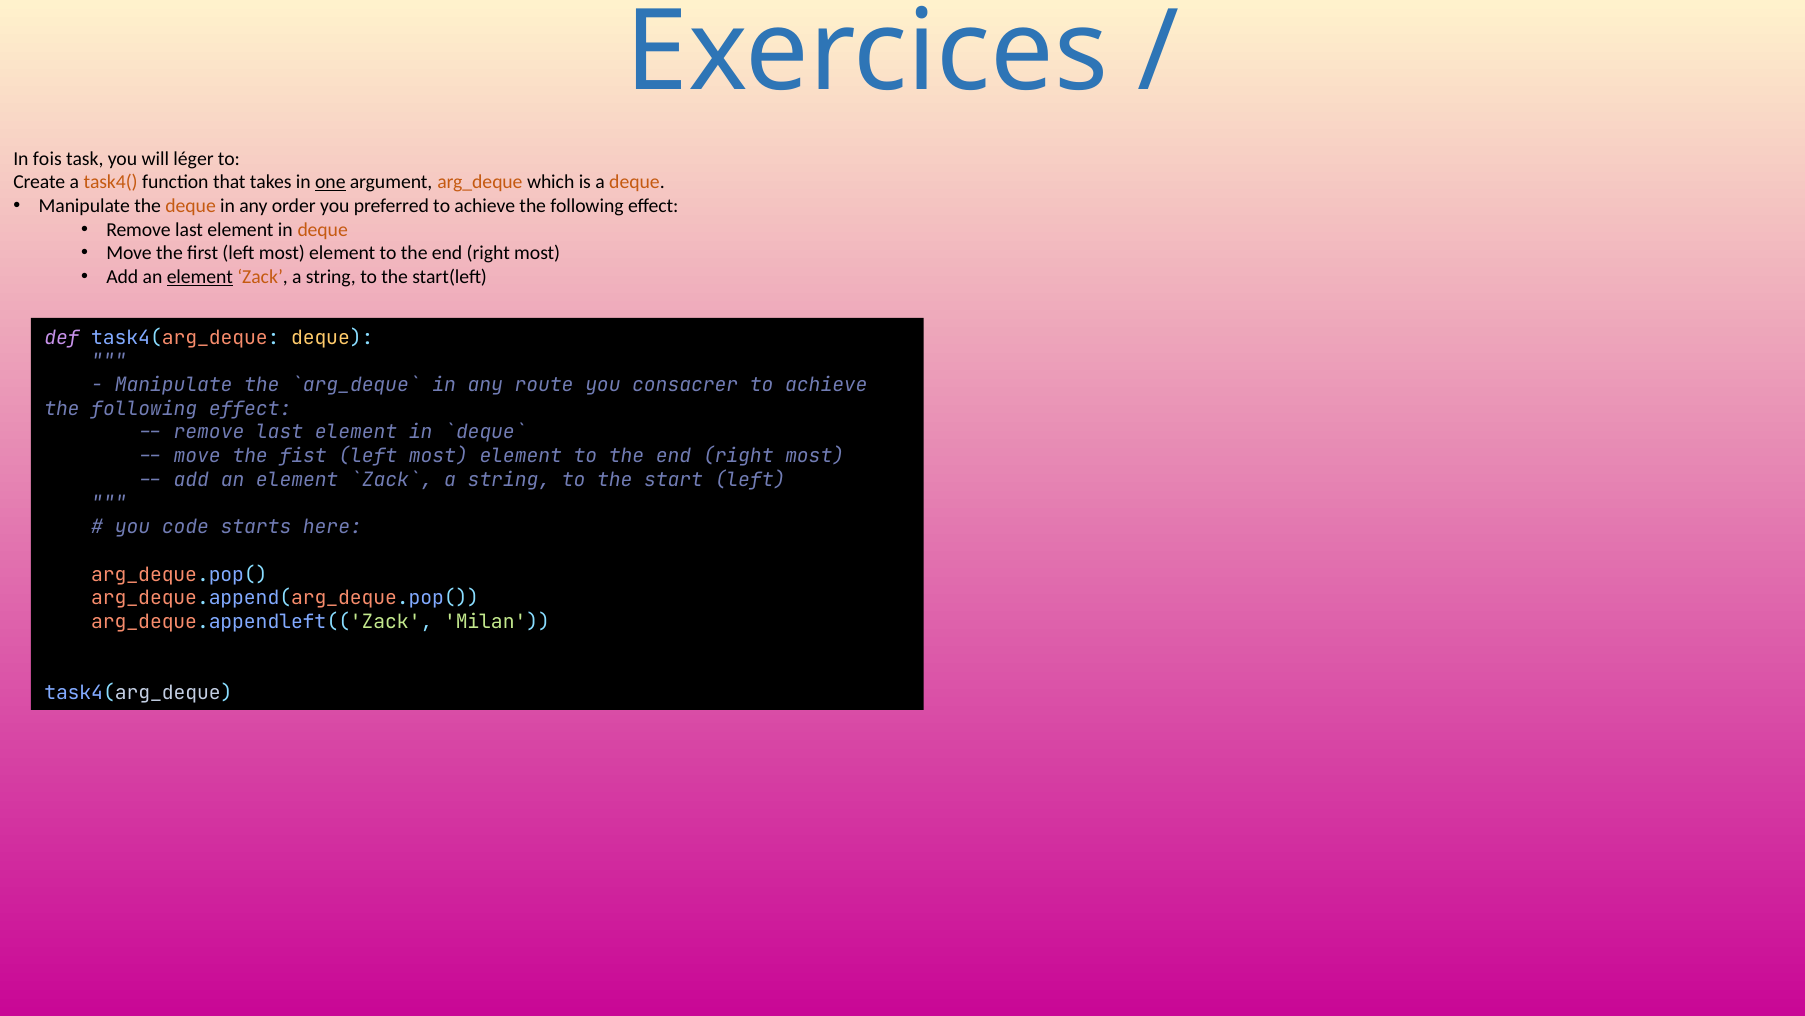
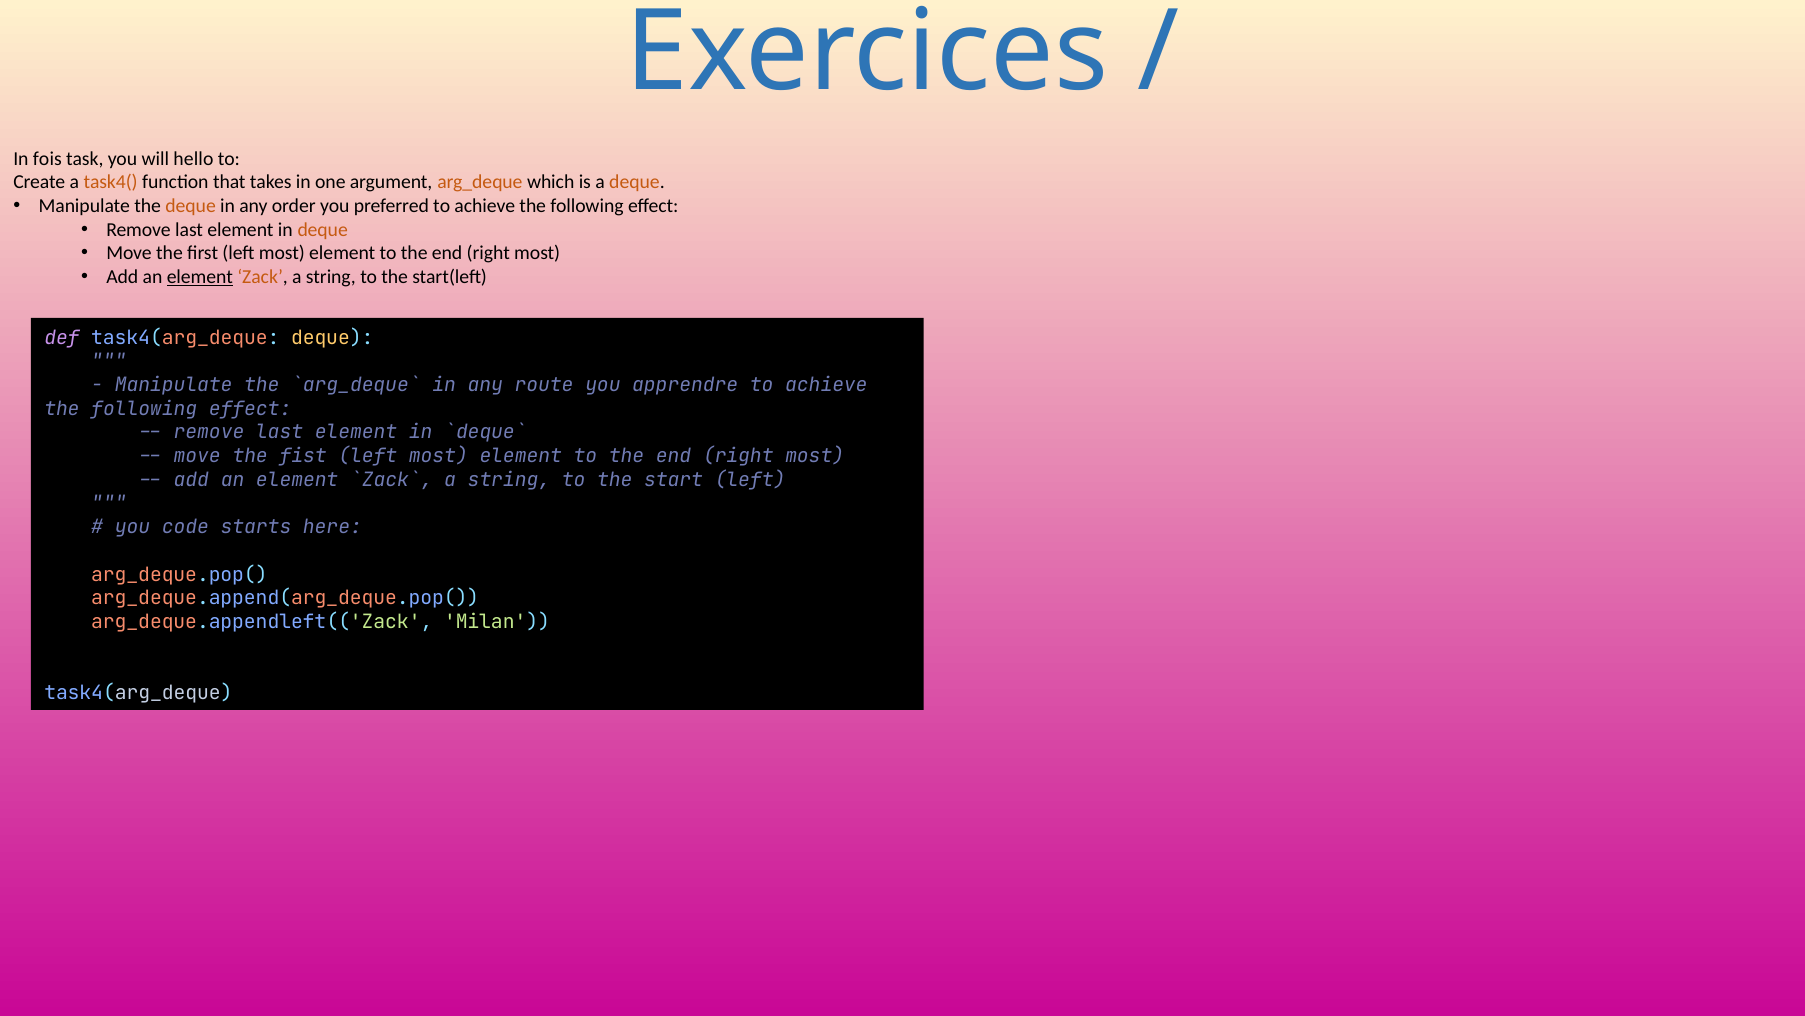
léger: léger -> hello
one underline: present -> none
consacrer: consacrer -> apprendre
